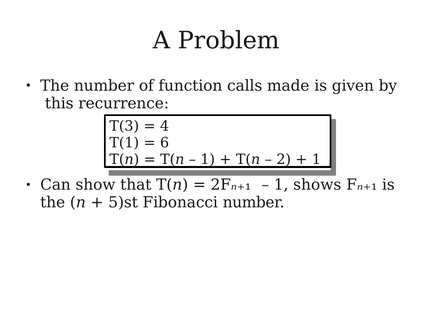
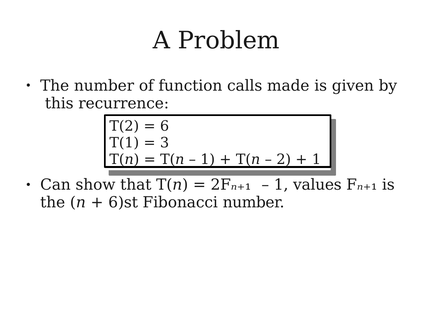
T(3: T(3 -> T(2
4: 4 -> 6
6: 6 -> 3
shows: shows -> values
5)st: 5)st -> 6)st
